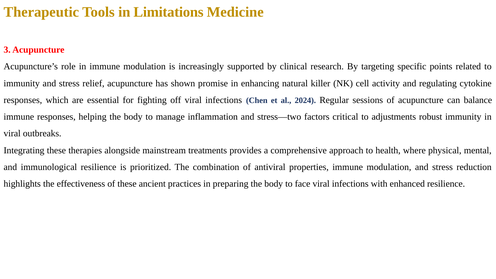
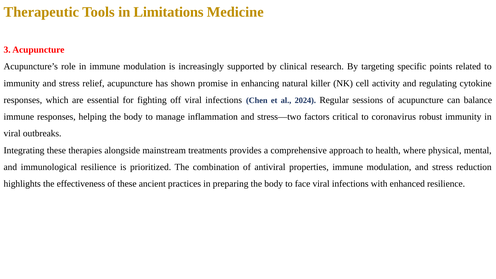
adjustments: adjustments -> coronavirus
